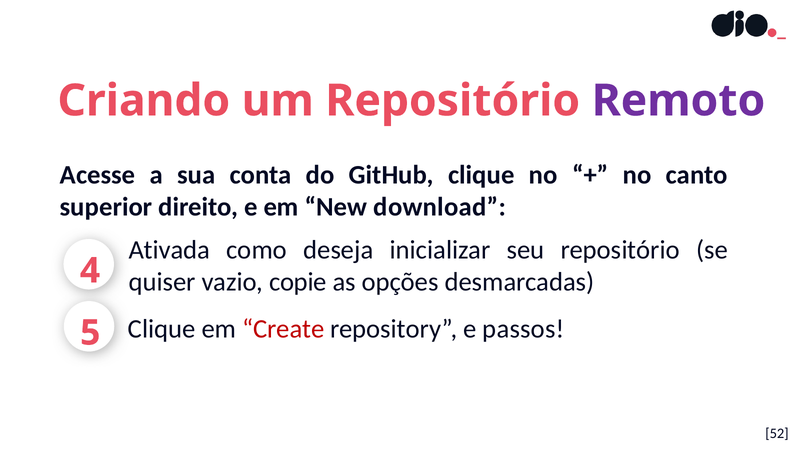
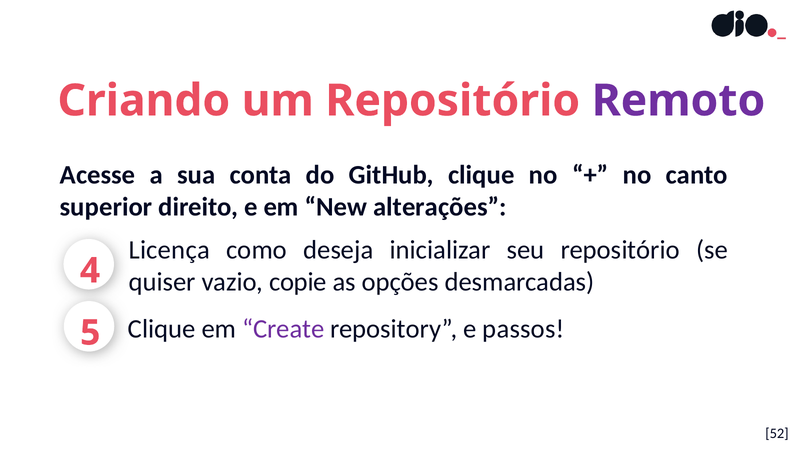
download: download -> alterações
Ativada: Ativada -> Licença
Create colour: red -> purple
